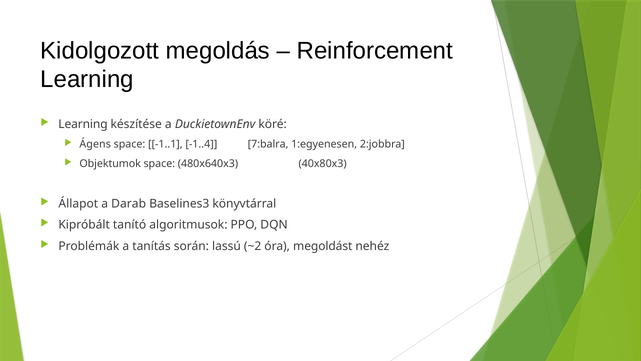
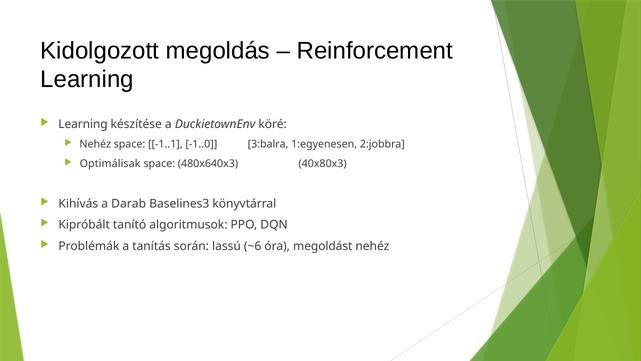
Ágens at (95, 144): Ágens -> Nehéz
-1..4: -1..4 -> -1..0
7:balra: 7:balra -> 3:balra
Objektumok: Objektumok -> Optimálisak
Állapot: Állapot -> Kihívás
~2: ~2 -> ~6
